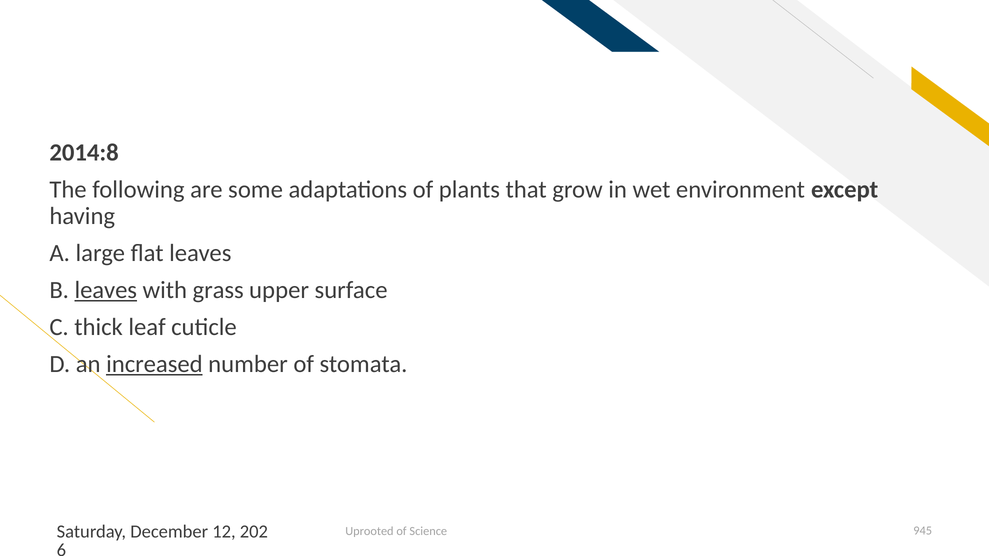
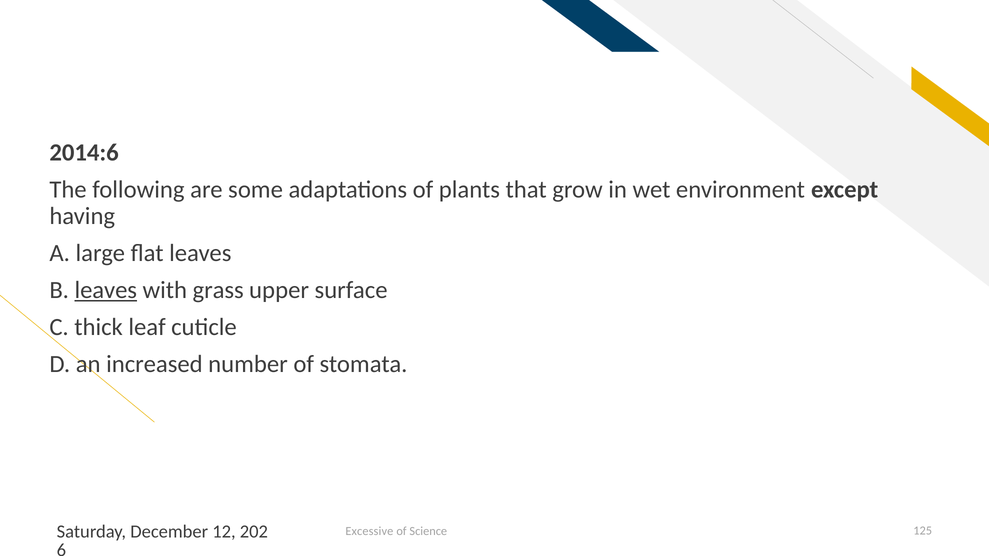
2014:8: 2014:8 -> 2014:6
increased underline: present -> none
Uprooted: Uprooted -> Excessive
945: 945 -> 125
